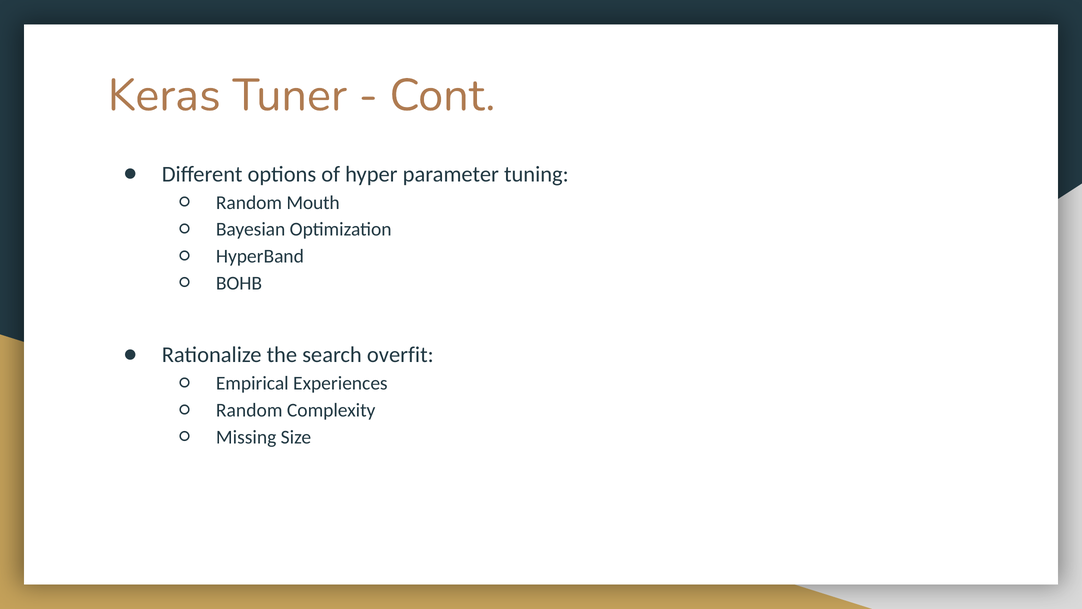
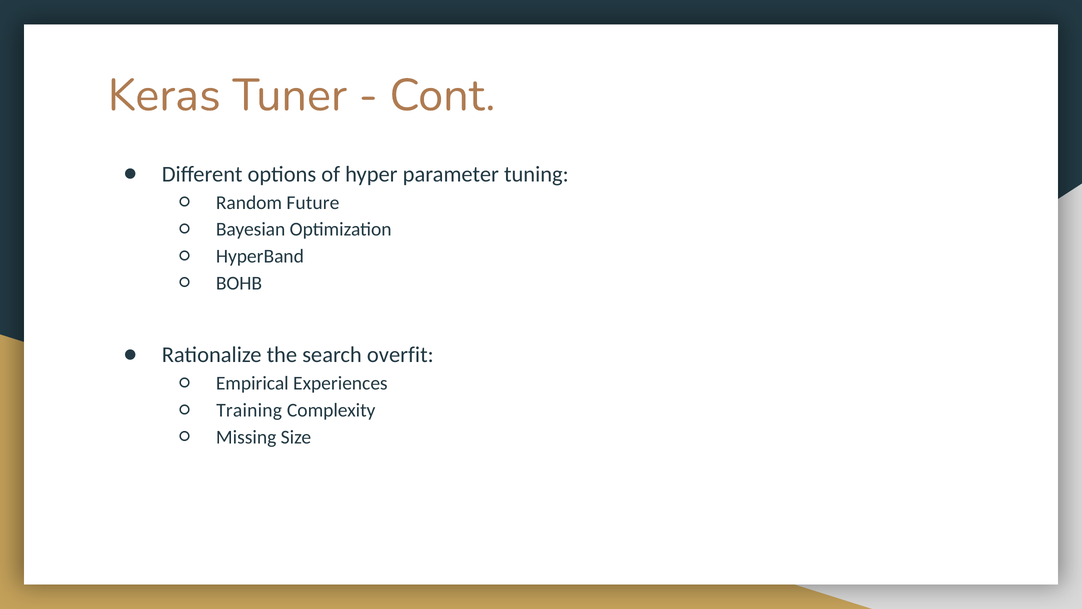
Mouth: Mouth -> Future
Random at (249, 410): Random -> Training
